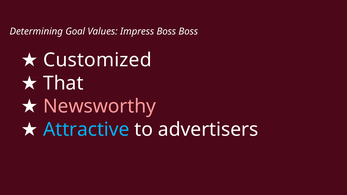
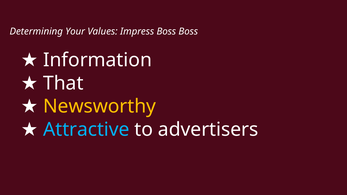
Goal: Goal -> Your
Customized: Customized -> Information
Newsworthy colour: pink -> yellow
